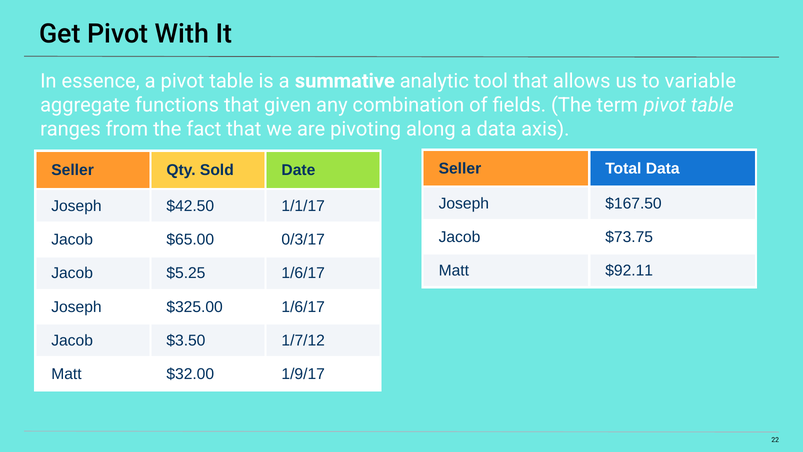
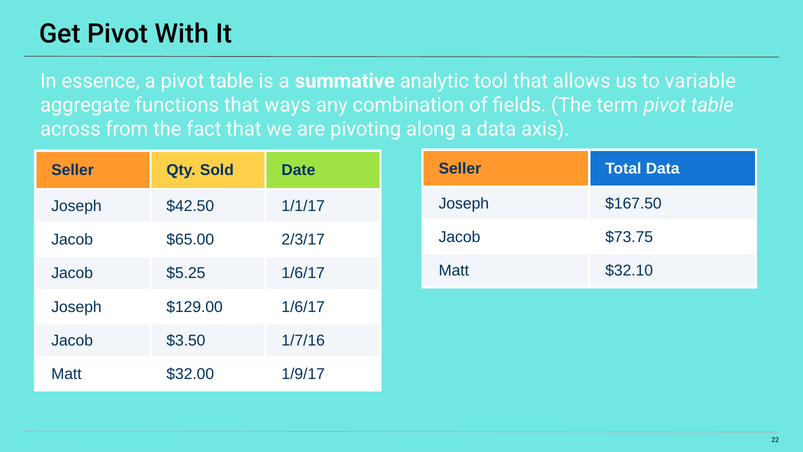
given: given -> ways
ranges: ranges -> across
0/3/17: 0/3/17 -> 2/3/17
$92.11: $92.11 -> $32.10
$325.00: $325.00 -> $129.00
1/7/12: 1/7/12 -> 1/7/16
